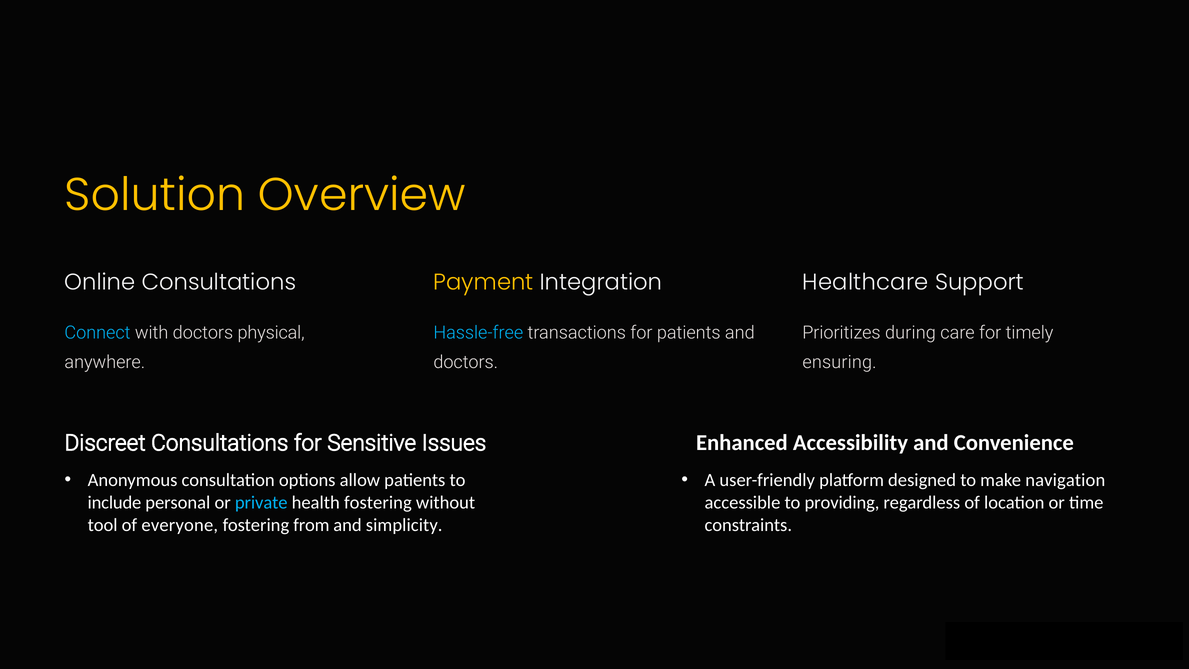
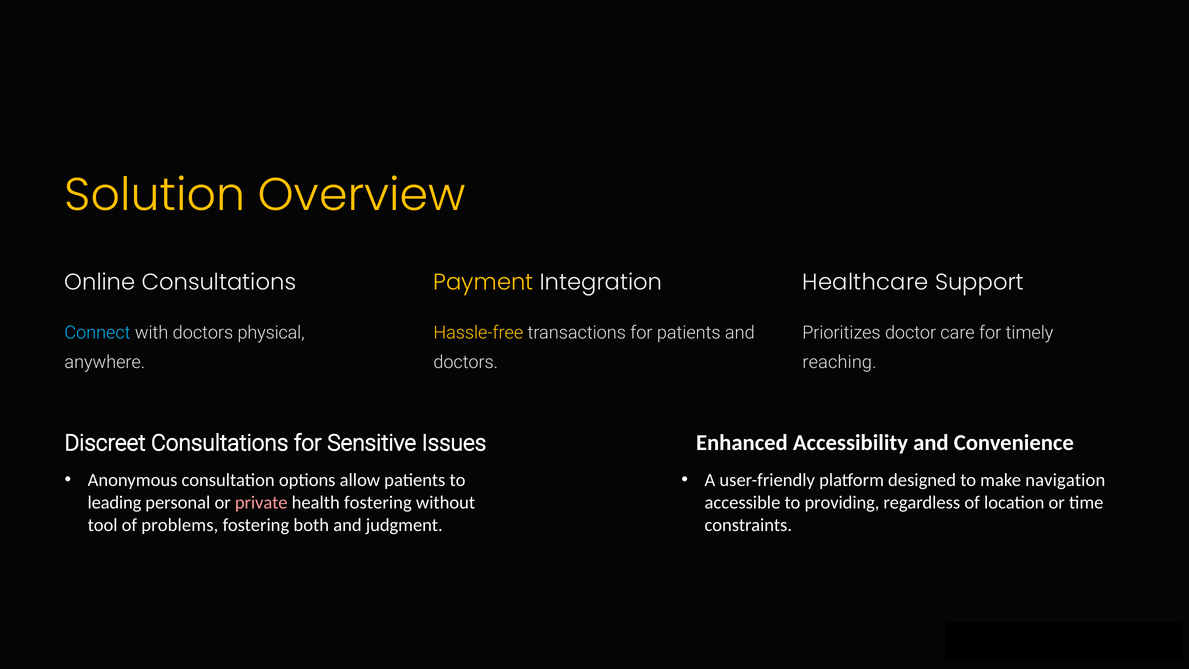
Hassle-free colour: light blue -> yellow
during: during -> doctor
ensuring: ensuring -> reaching
include: include -> leading
private colour: light blue -> pink
everyone: everyone -> problems
from: from -> both
simplicity: simplicity -> judgment
